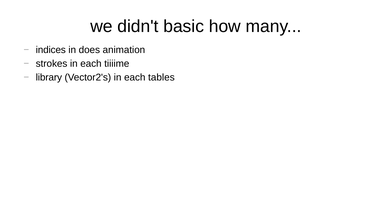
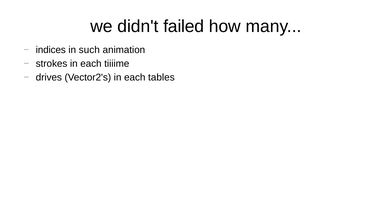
basic: basic -> failed
does: does -> such
library: library -> drives
